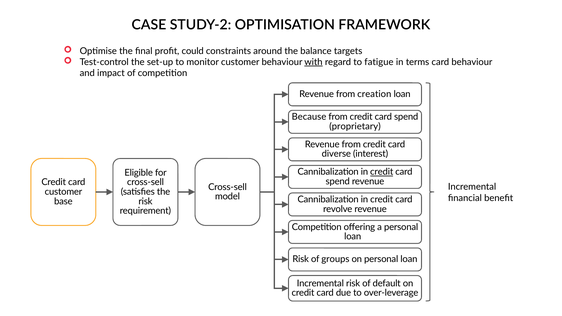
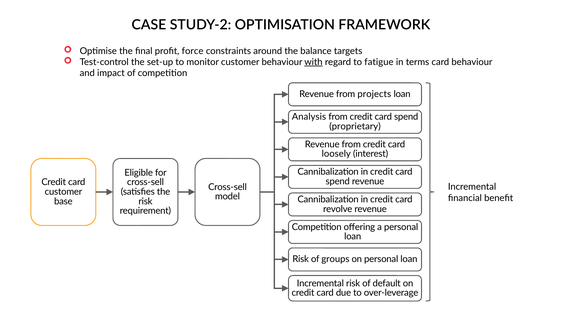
could: could -> force
creation: creation -> projects
Because: Because -> Analysis
diverse: diverse -> loosely
credit at (382, 172) underline: present -> none
